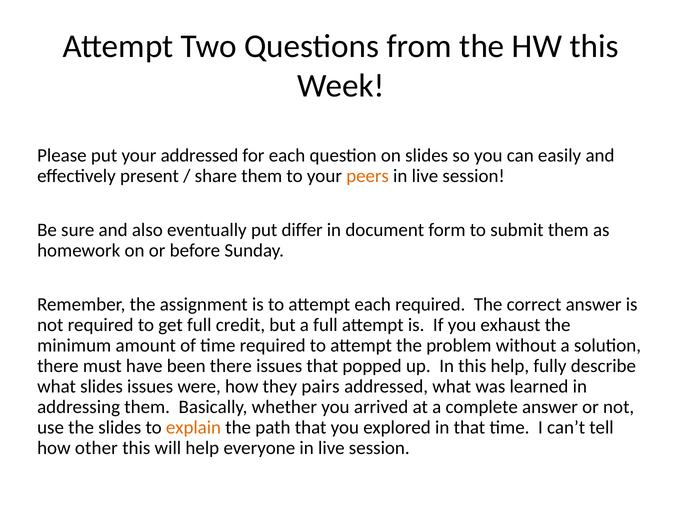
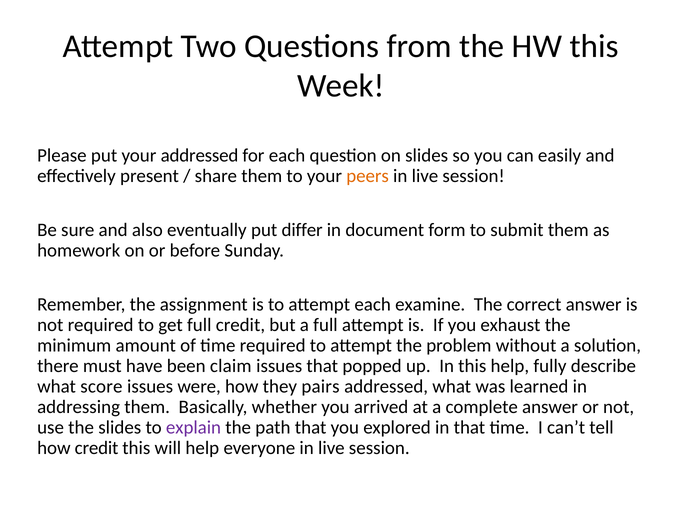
each required: required -> examine
been there: there -> claim
what slides: slides -> score
explain colour: orange -> purple
how other: other -> credit
